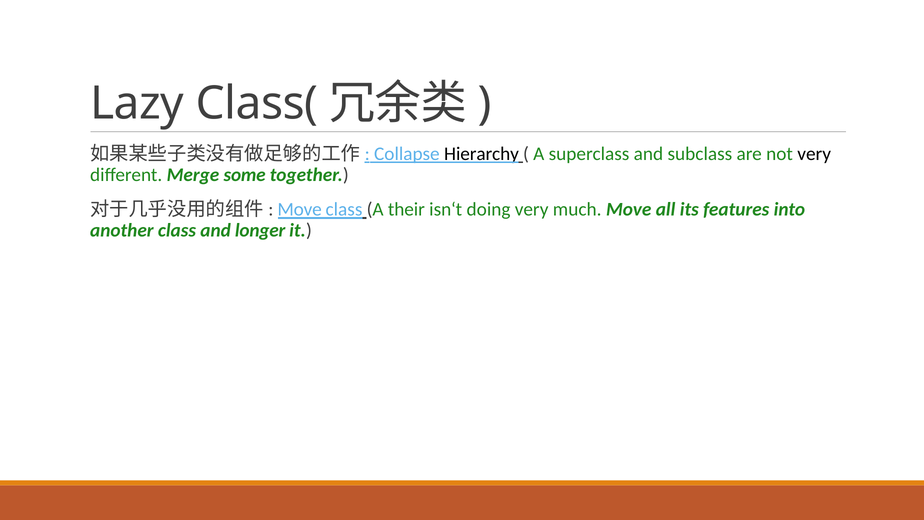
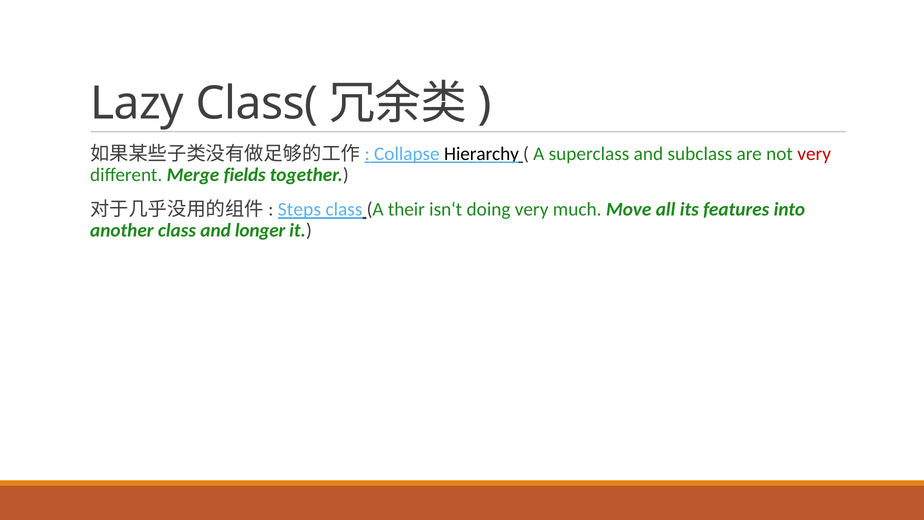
very at (814, 154) colour: black -> red
some: some -> fields
Move at (300, 209): Move -> Steps
